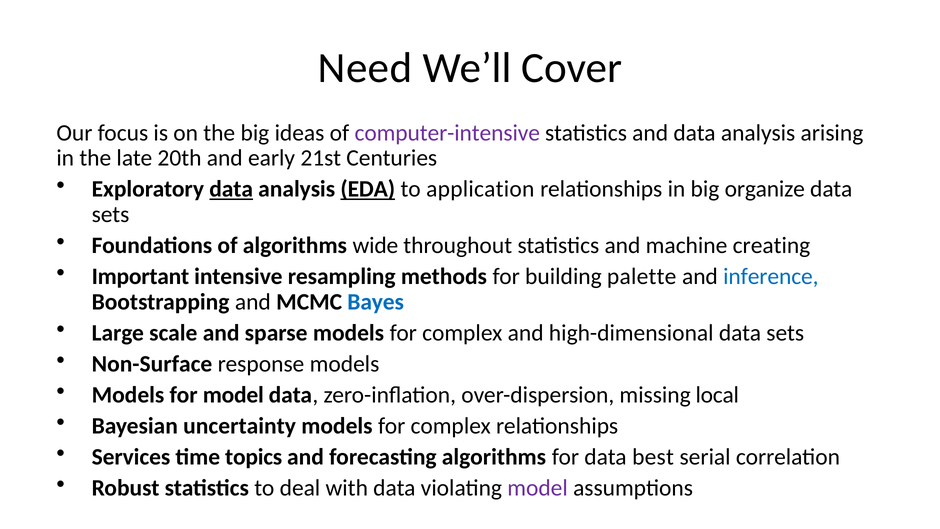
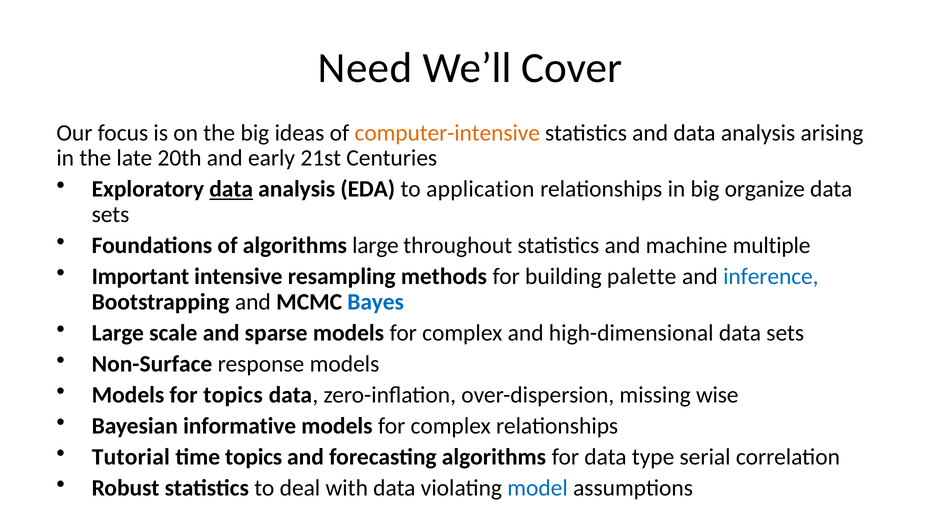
computer-intensive colour: purple -> orange
EDA underline: present -> none
algorithms wide: wide -> large
creating: creating -> multiple
for model: model -> topics
local: local -> wise
uncertainty: uncertainty -> informative
Services: Services -> Tutorial
best: best -> type
model at (538, 488) colour: purple -> blue
